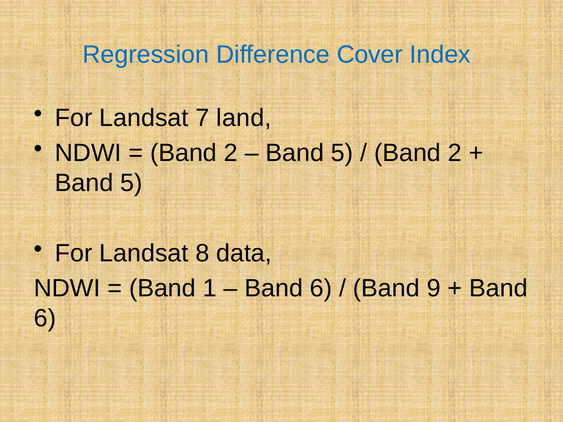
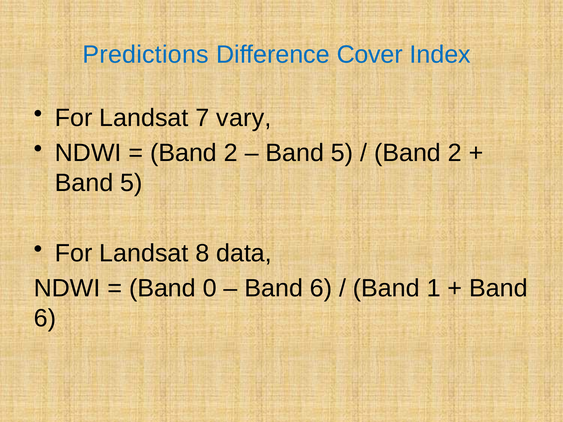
Regression: Regression -> Predictions
land: land -> vary
1: 1 -> 0
9: 9 -> 1
